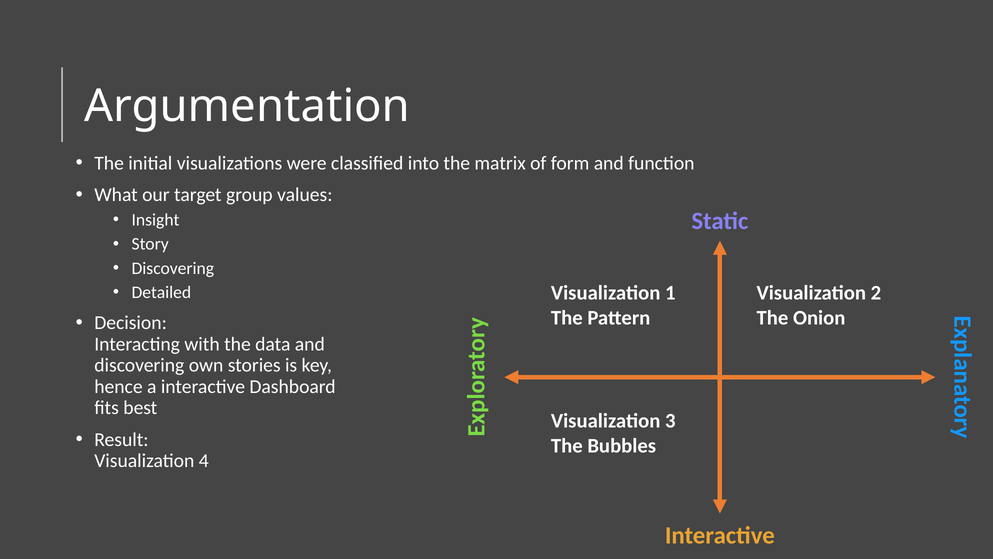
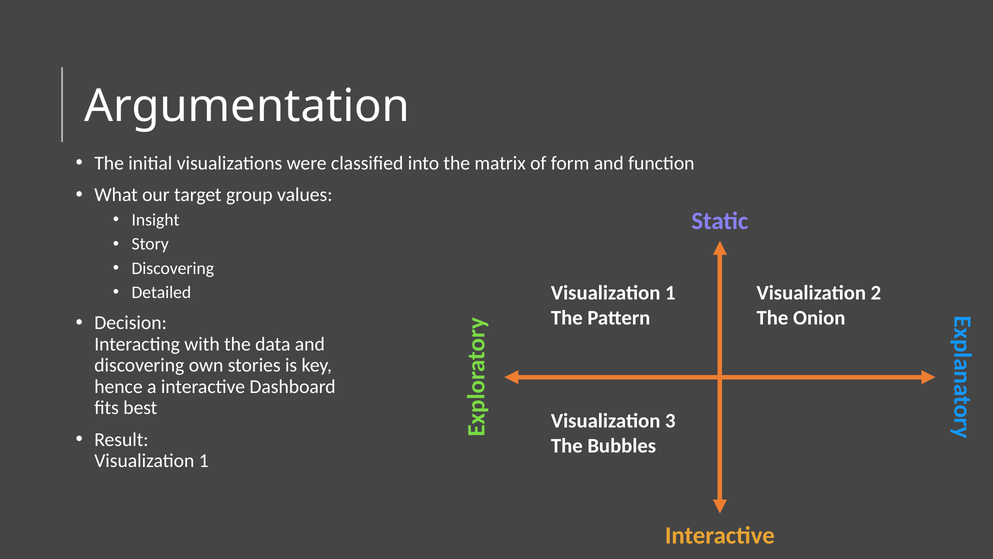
4 at (204, 460): 4 -> 1
